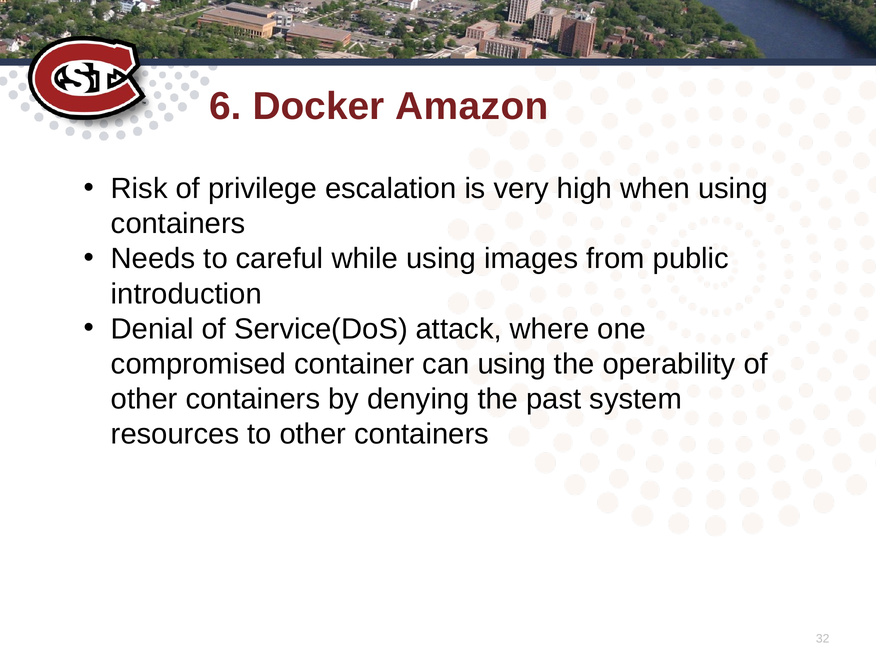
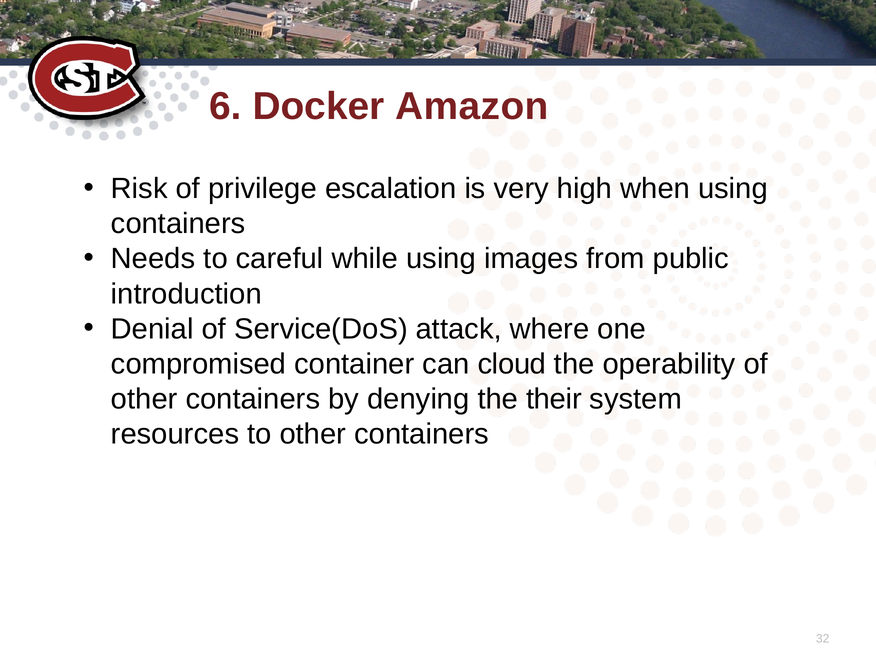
can using: using -> cloud
past: past -> their
